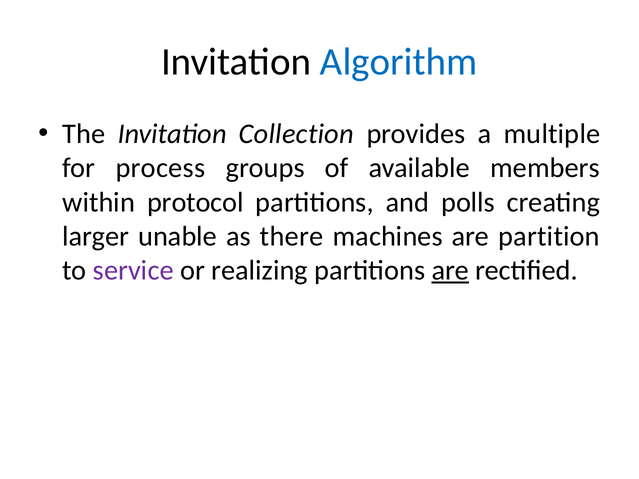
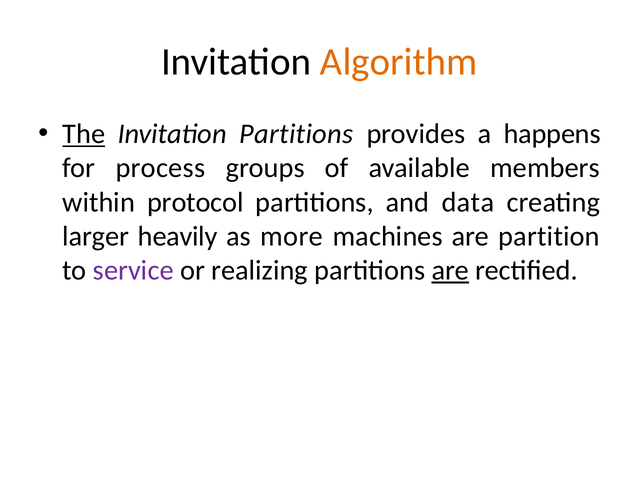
Algorithm colour: blue -> orange
The underline: none -> present
Invitation Collection: Collection -> Partitions
multiple: multiple -> happens
polls: polls -> data
unable: unable -> heavily
there: there -> more
